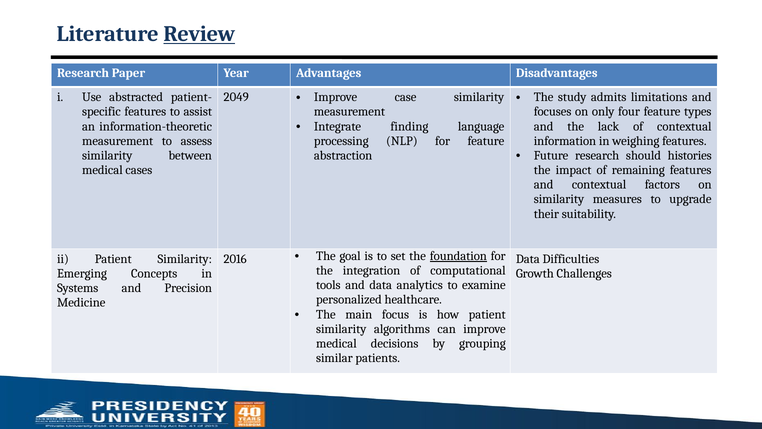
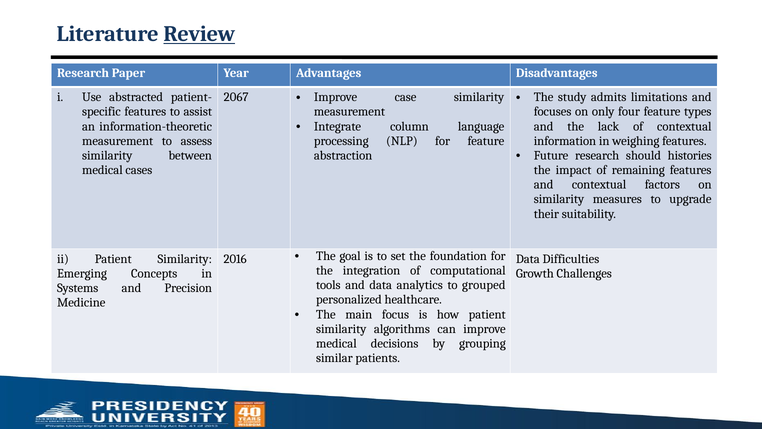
2049: 2049 -> 2067
finding: finding -> column
foundation underline: present -> none
examine: examine -> grouped
